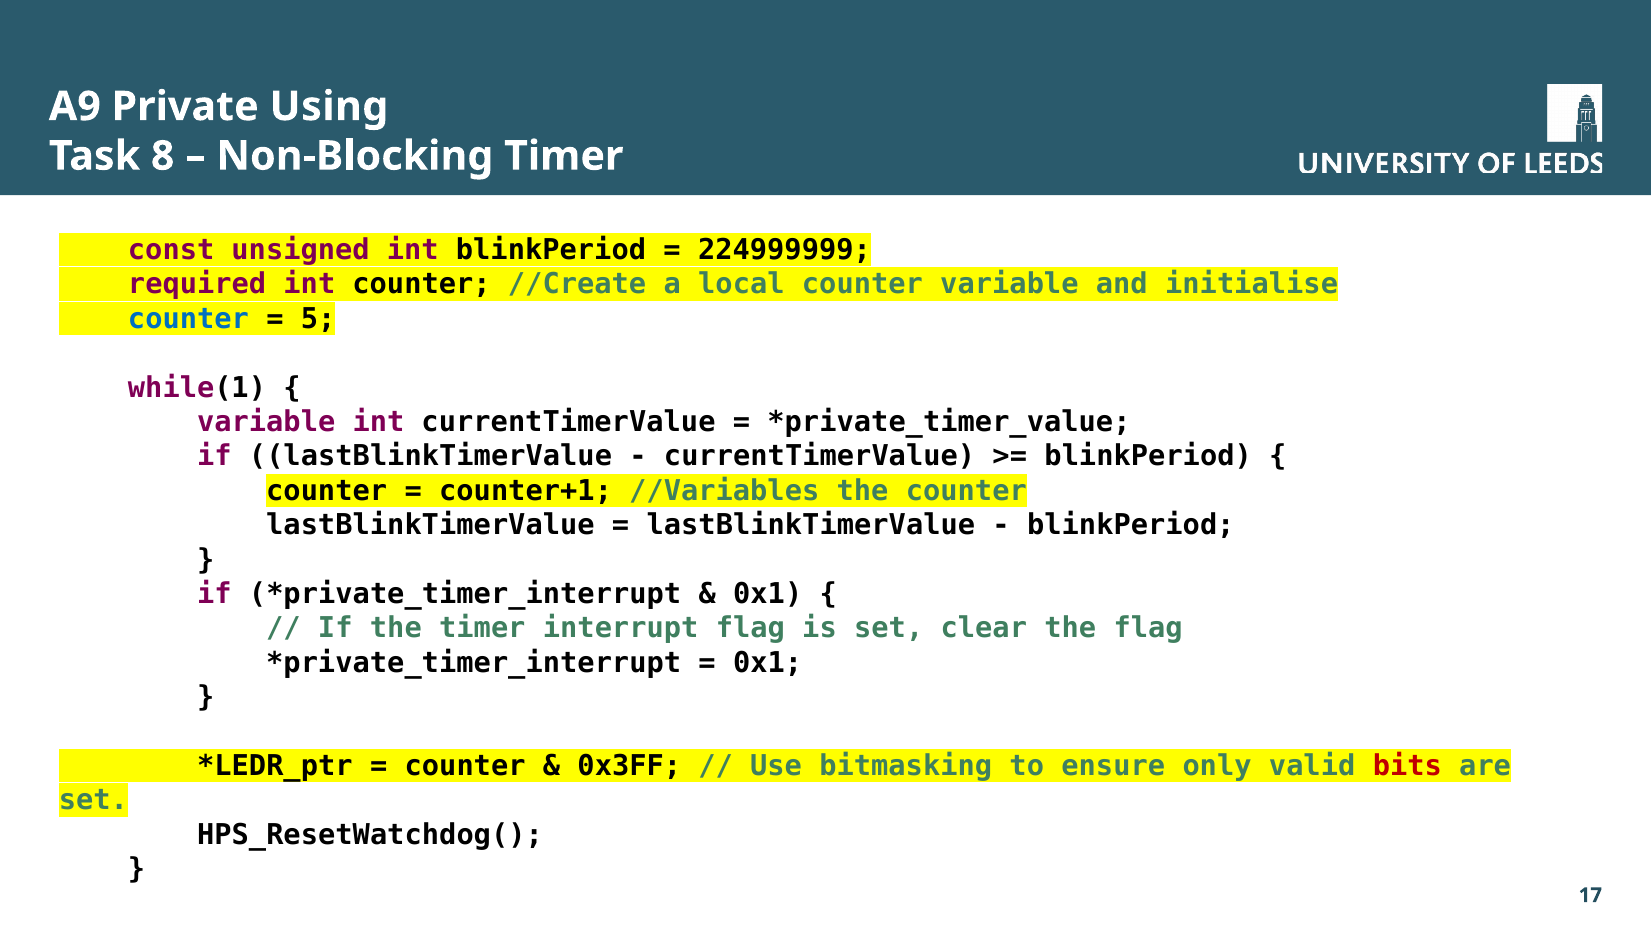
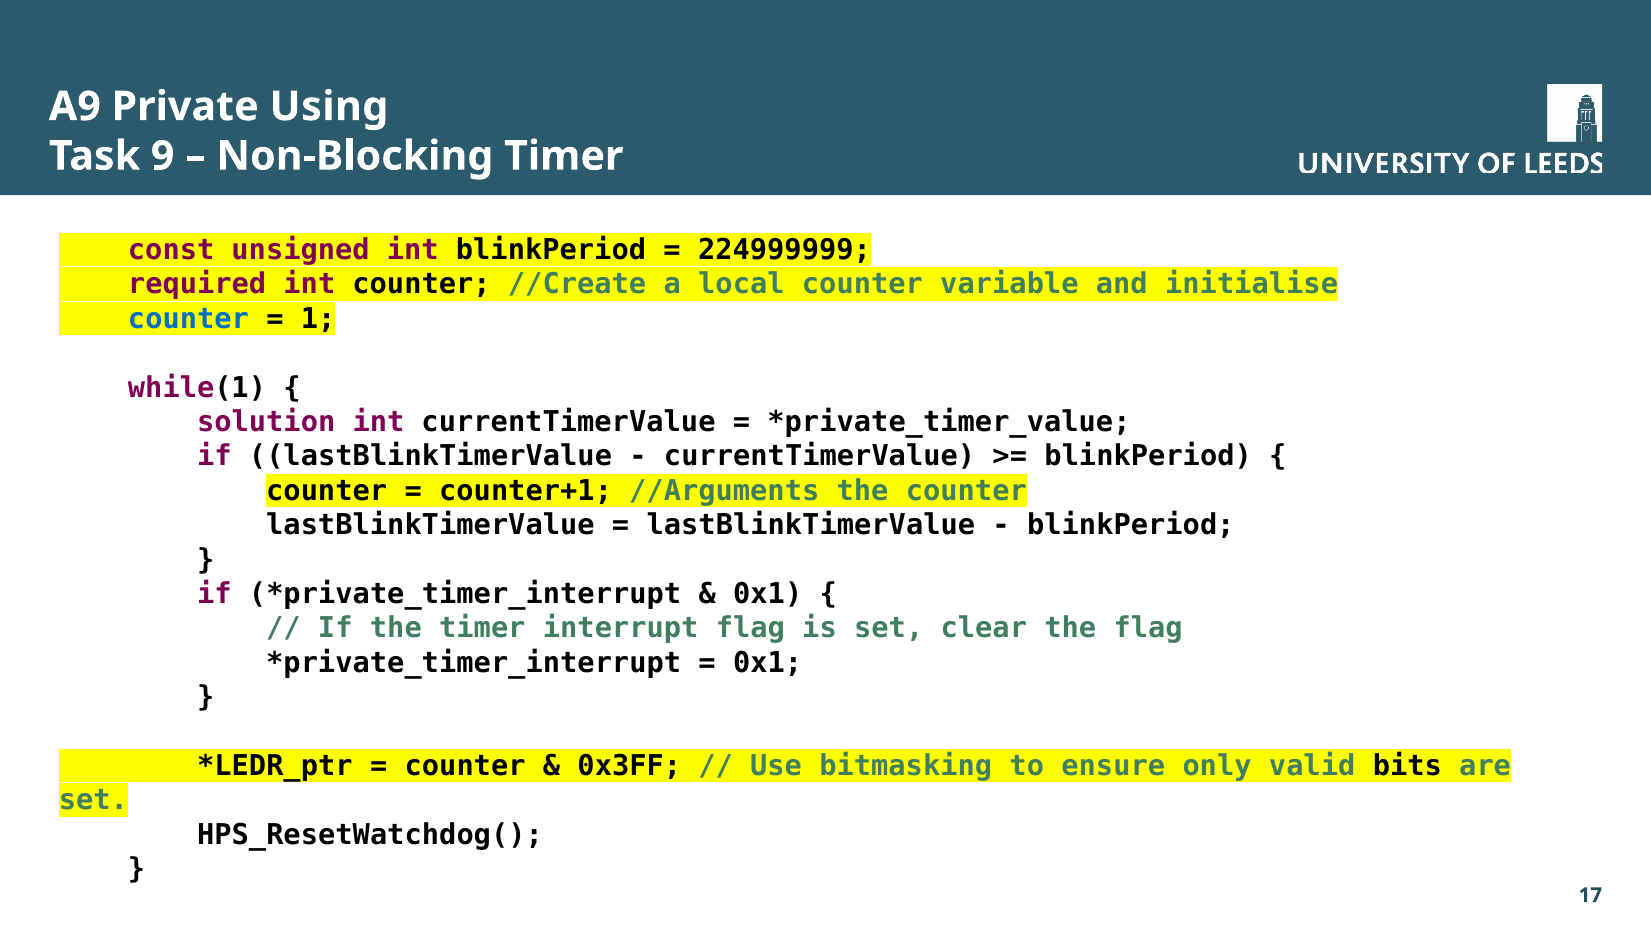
8: 8 -> 9
5: 5 -> 1
variable at (266, 422): variable -> solution
//Variables: //Variables -> //Arguments
bits colour: red -> black
